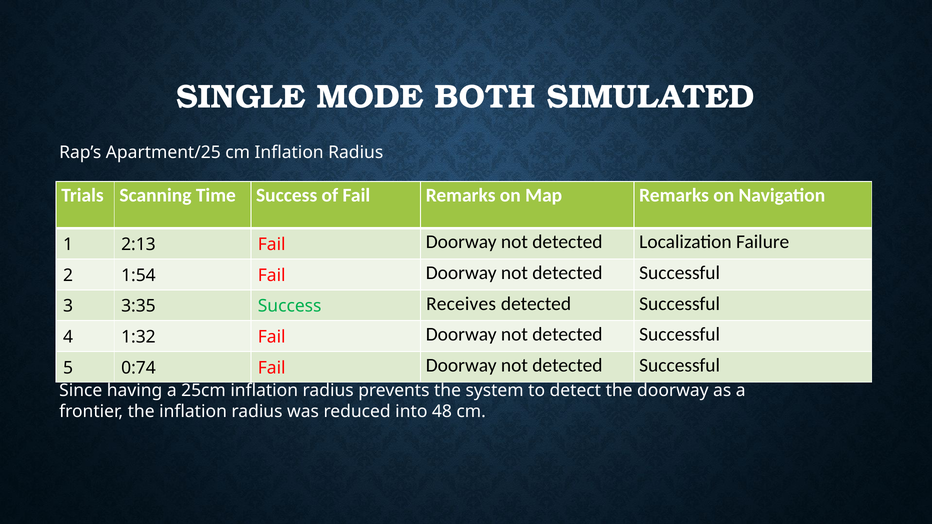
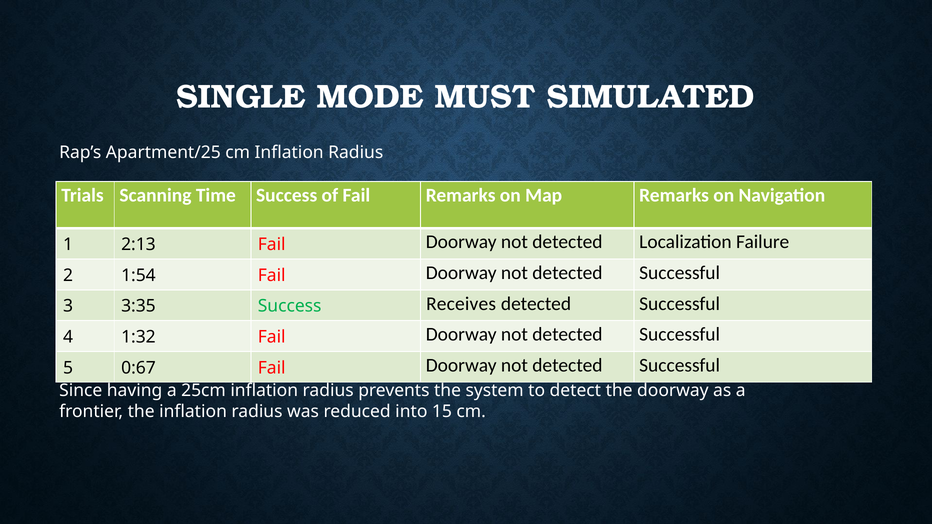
BOTH: BOTH -> MUST
0:74: 0:74 -> 0:67
48: 48 -> 15
